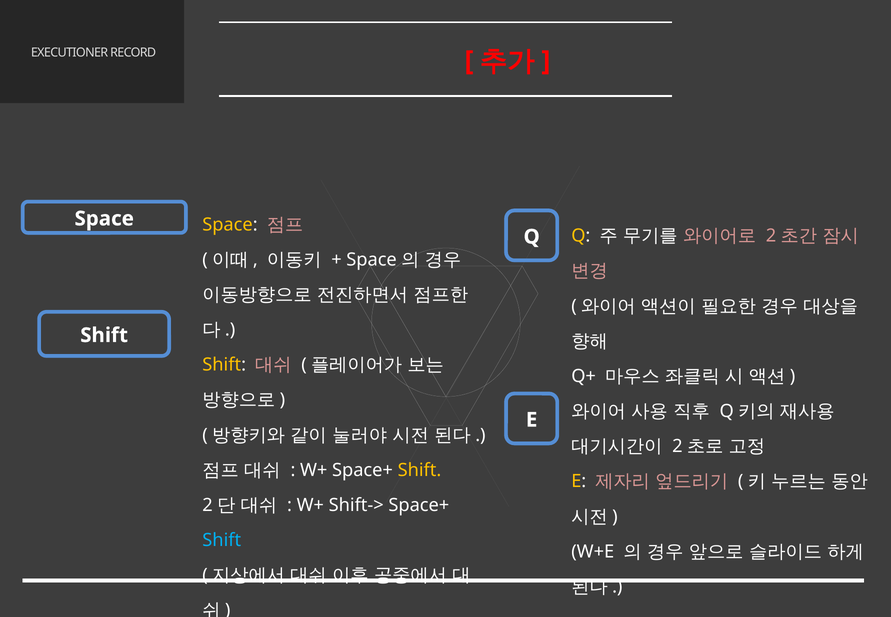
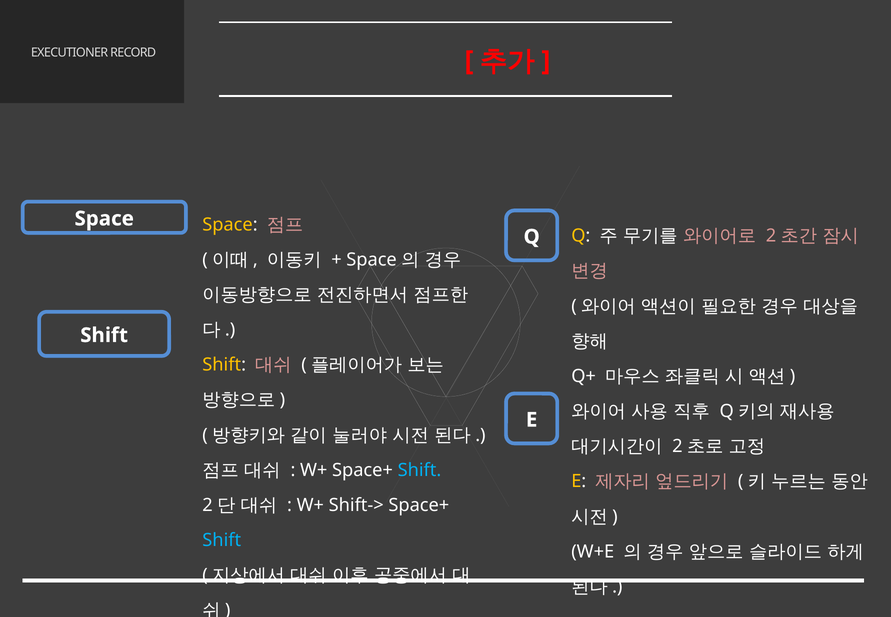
Shift at (420, 470) colour: yellow -> light blue
